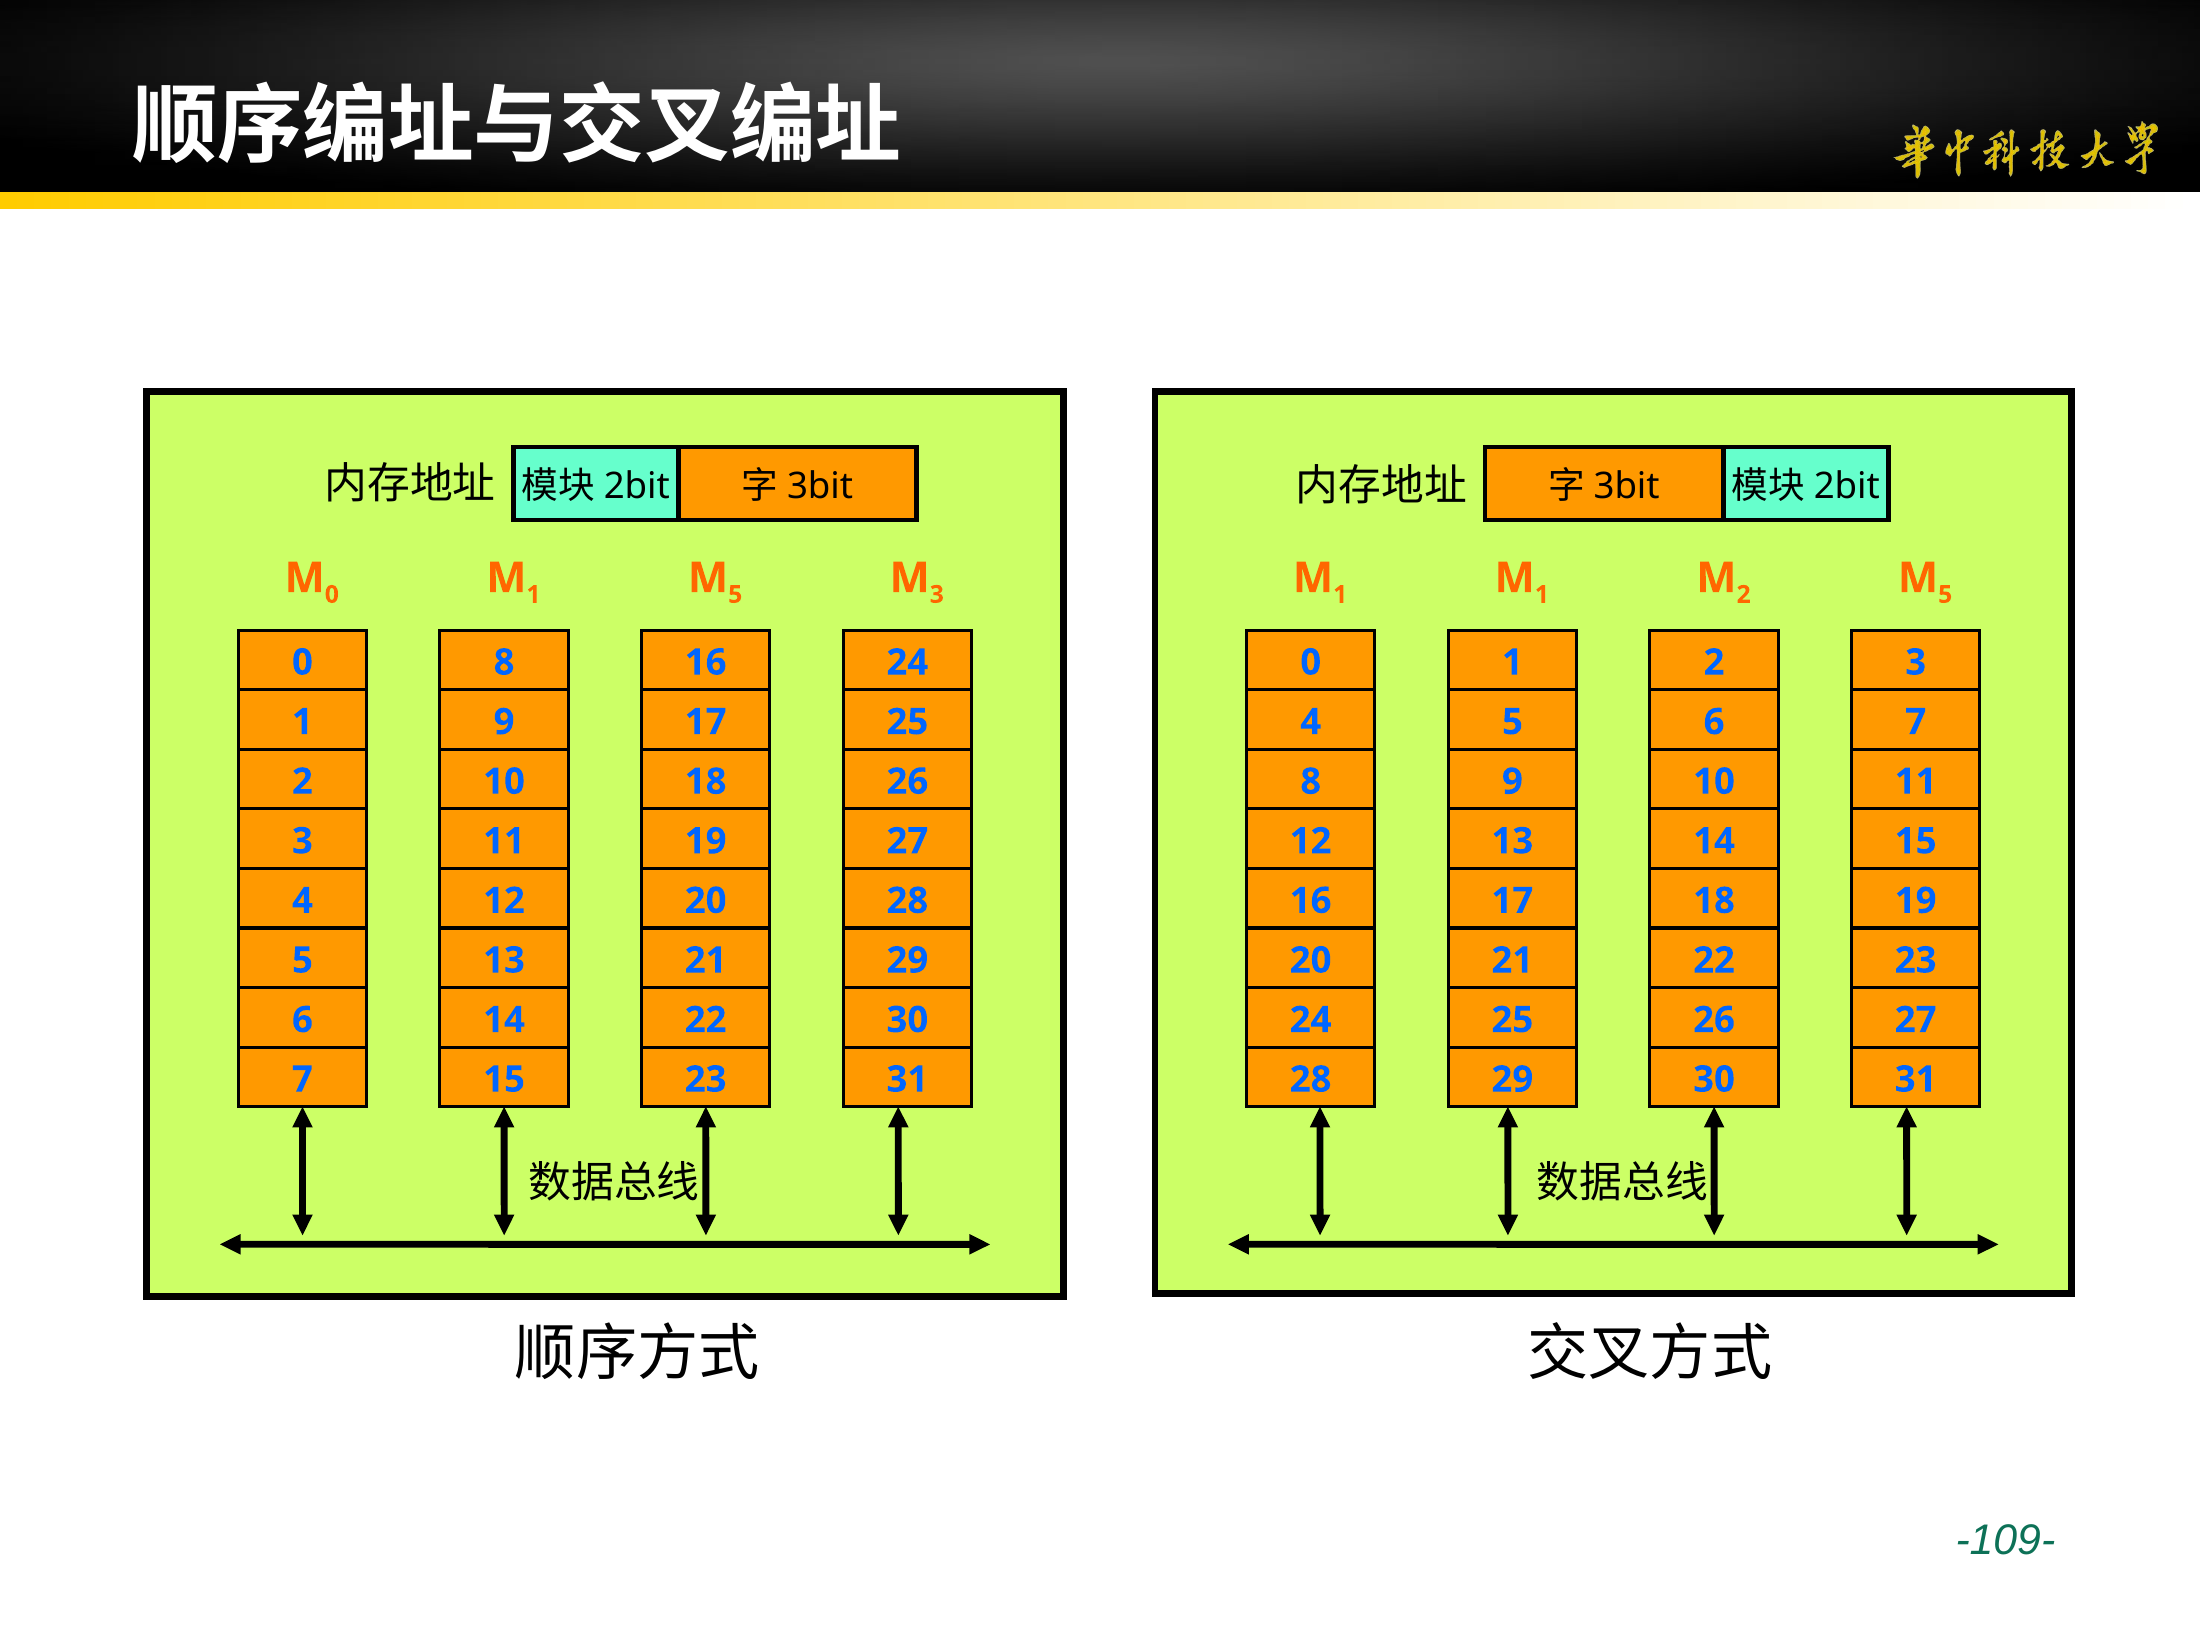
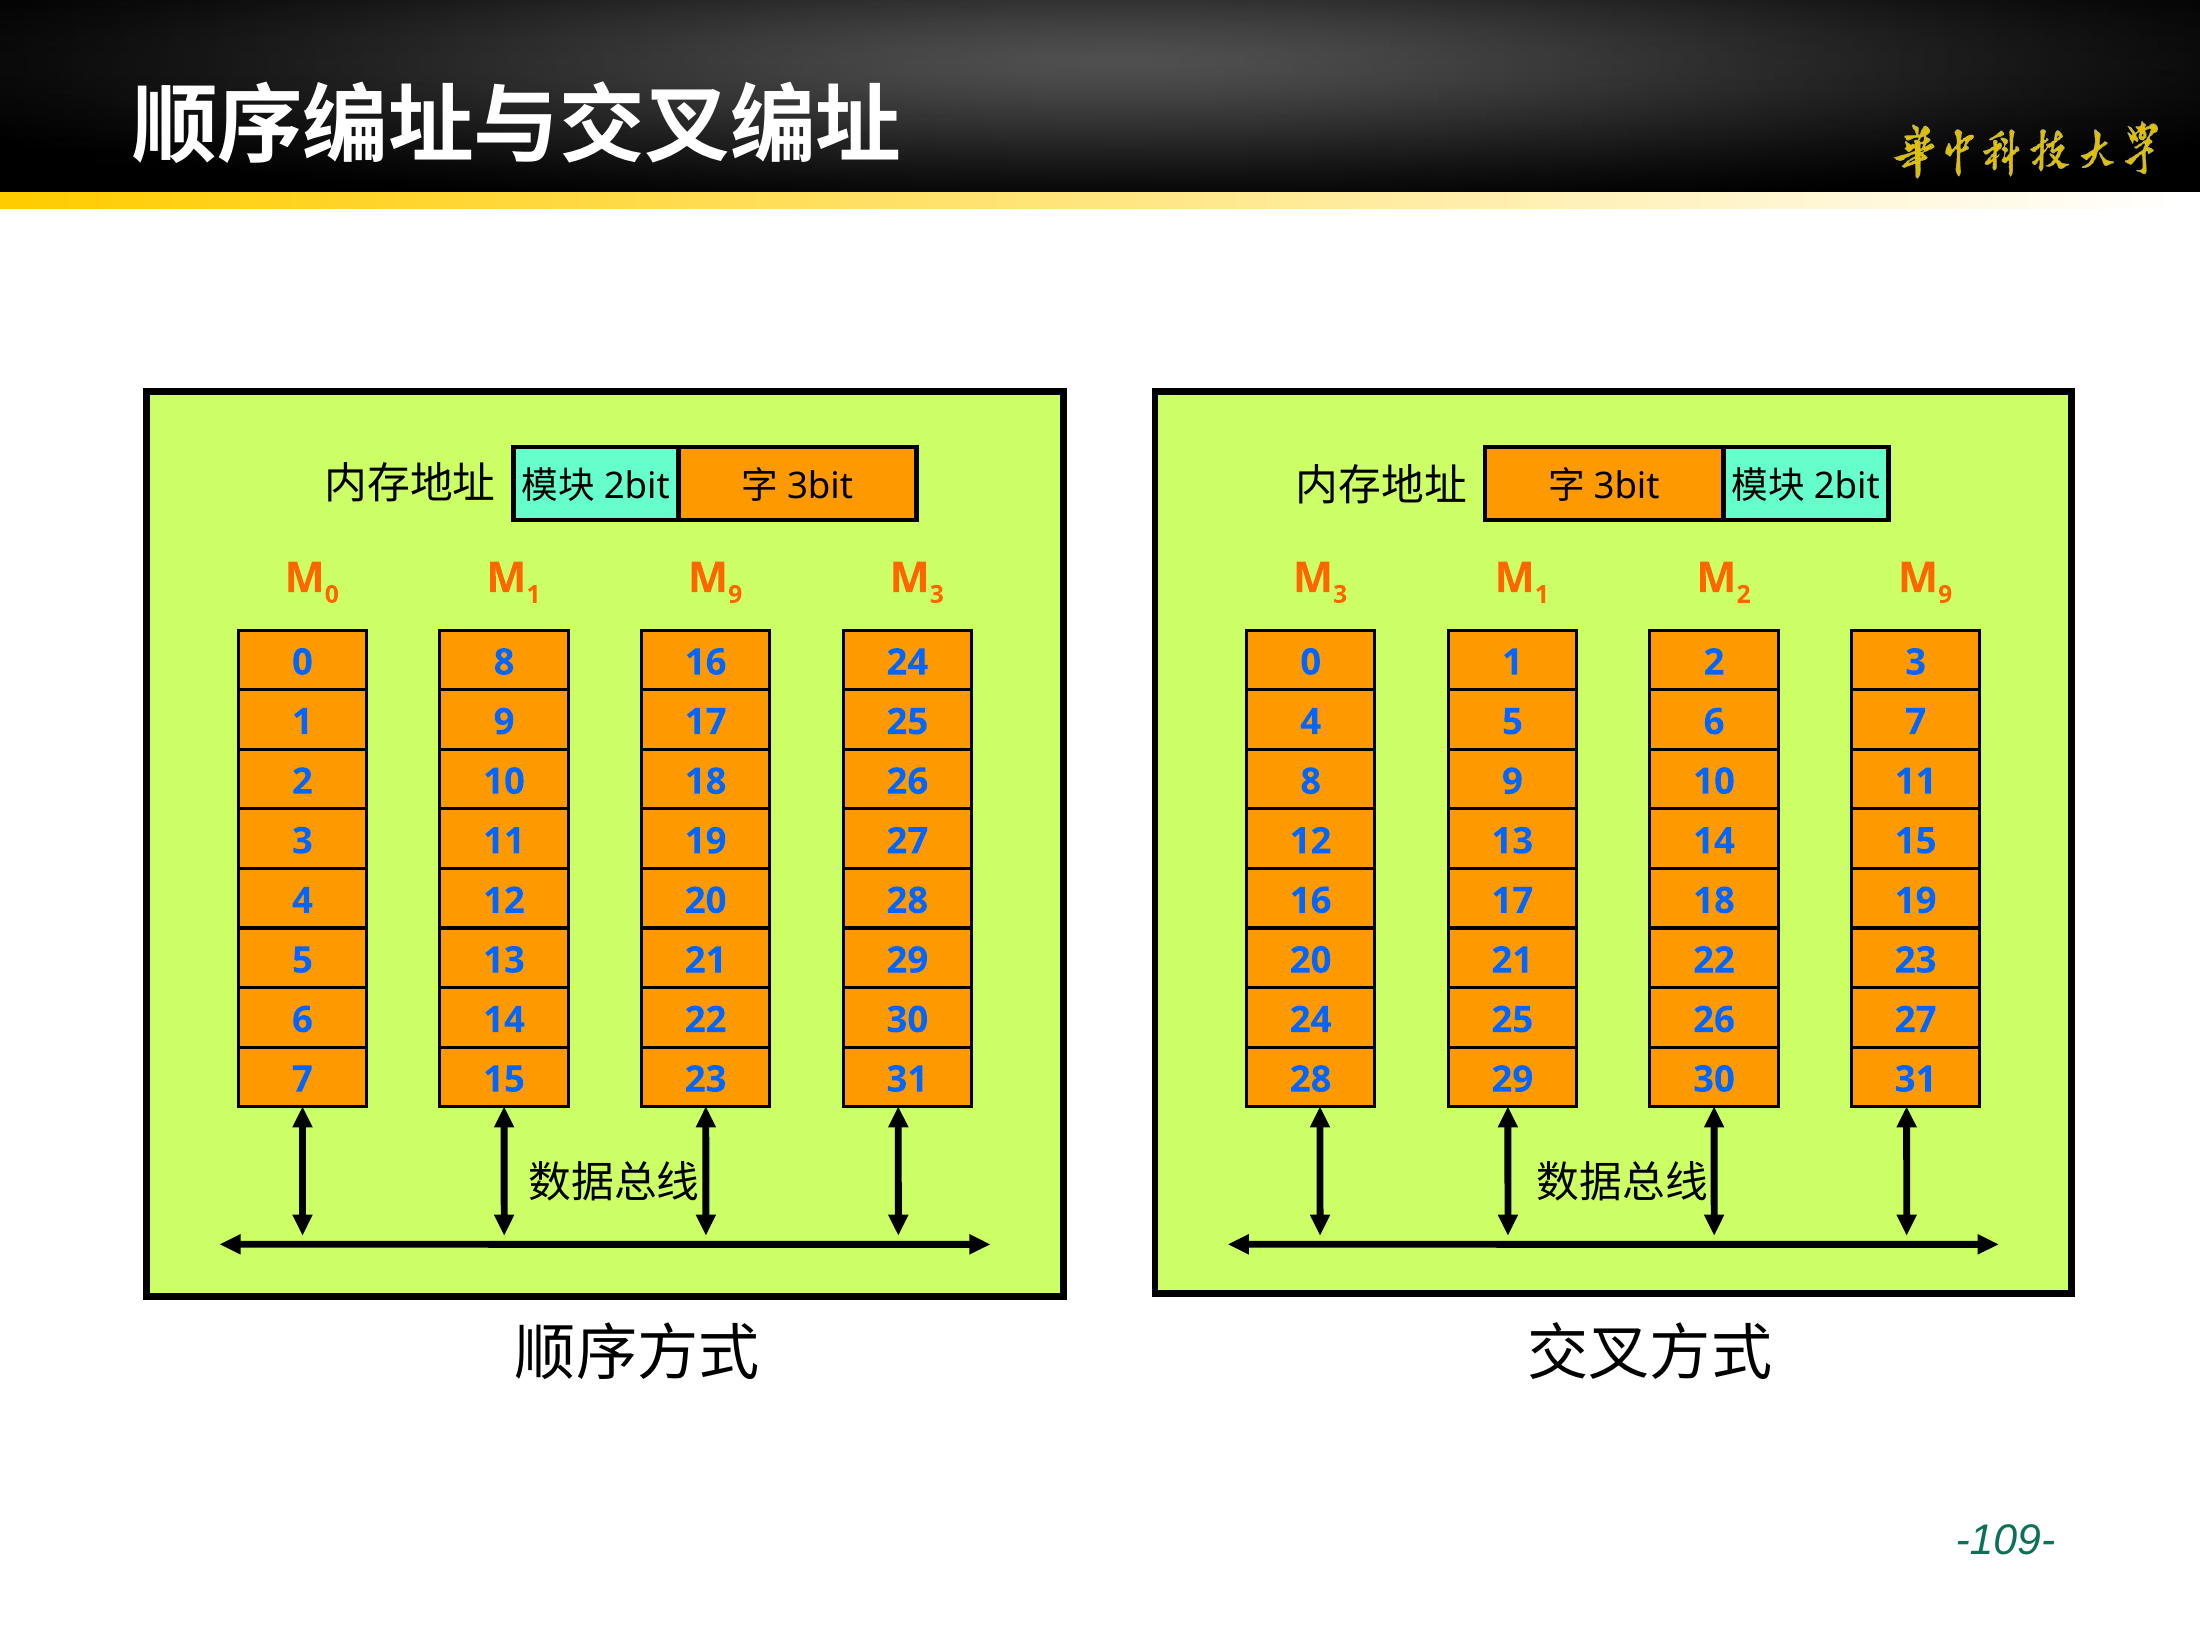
5 at (735, 595): 5 -> 9
1 at (1340, 595): 1 -> 3
5 at (1945, 595): 5 -> 9
